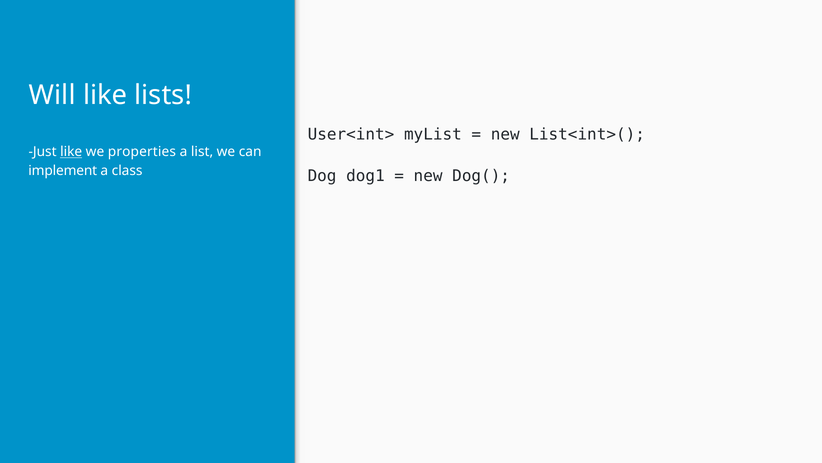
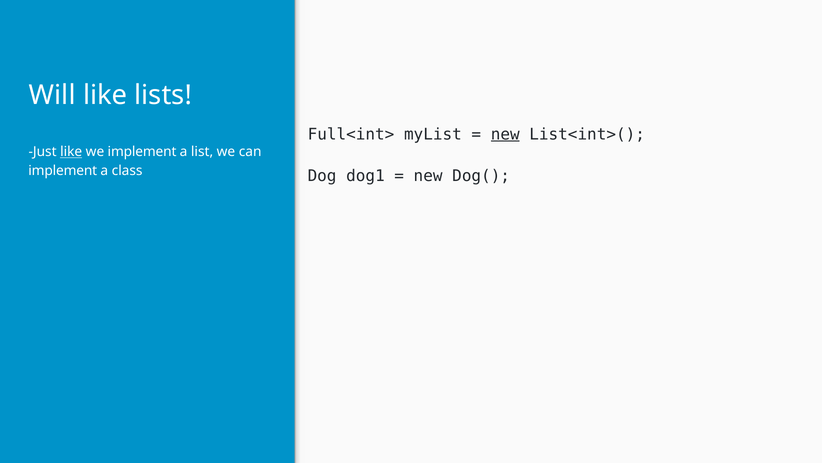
User<int>: User<int> -> Full<int>
new at (505, 134) underline: none -> present
we properties: properties -> implement
